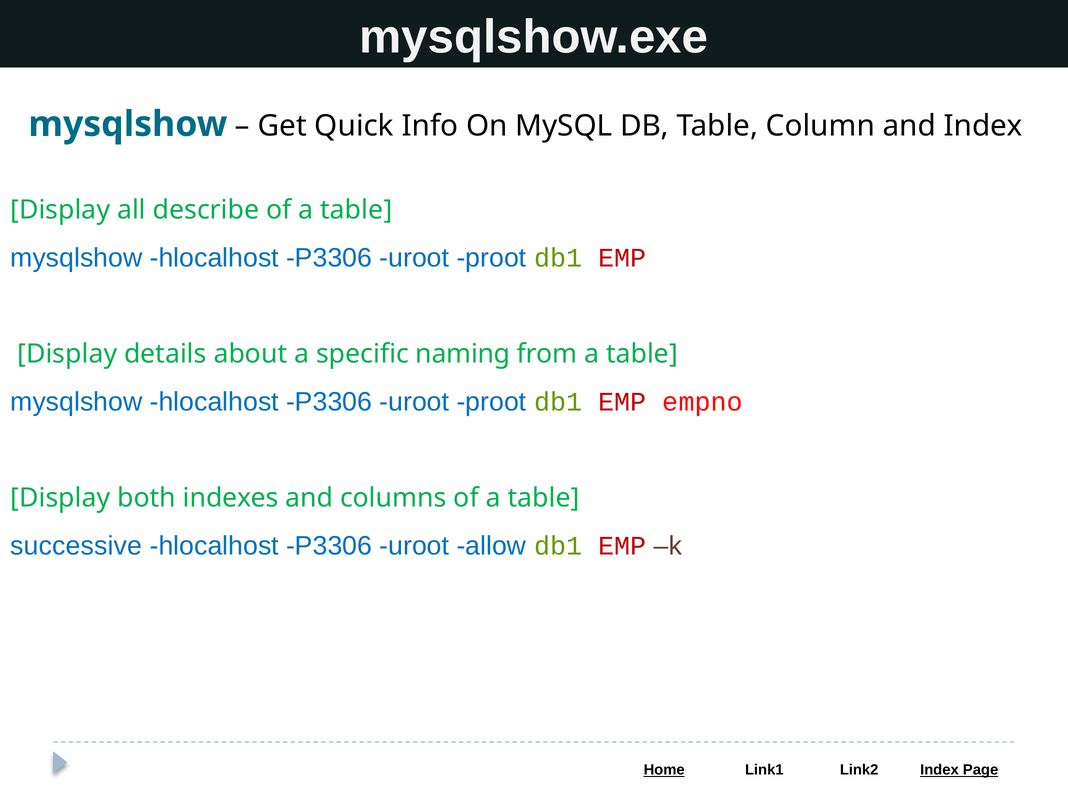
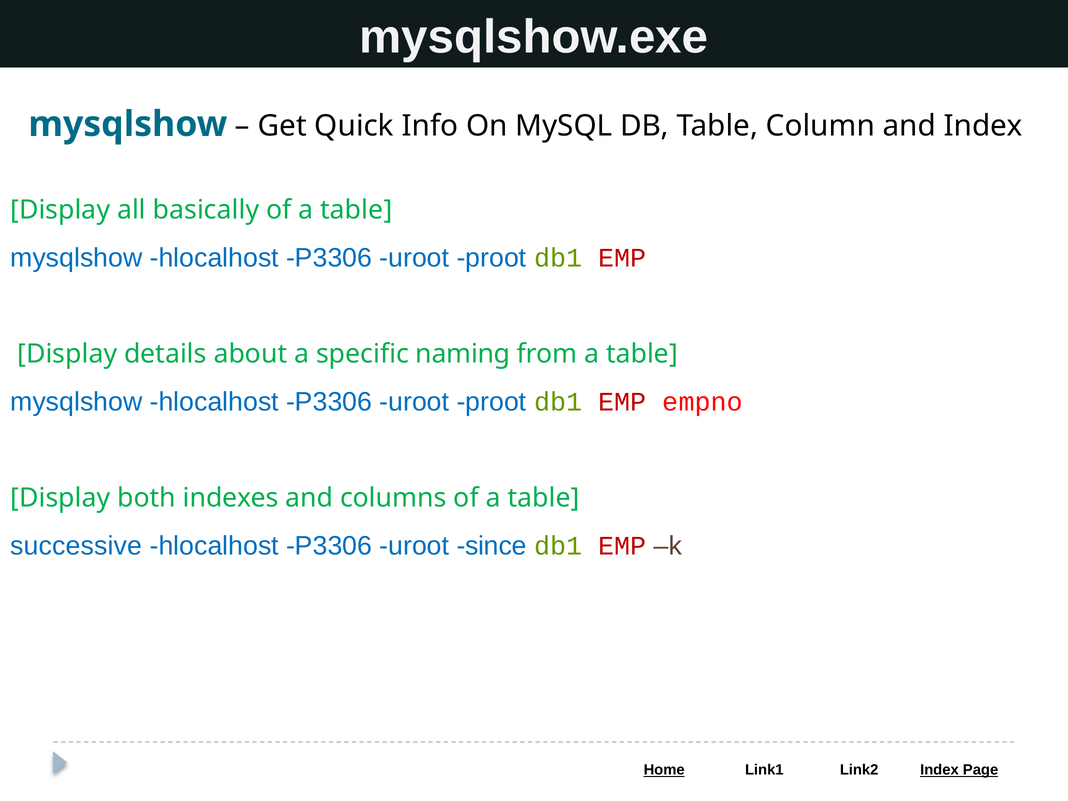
describe: describe -> basically
allow: allow -> since
